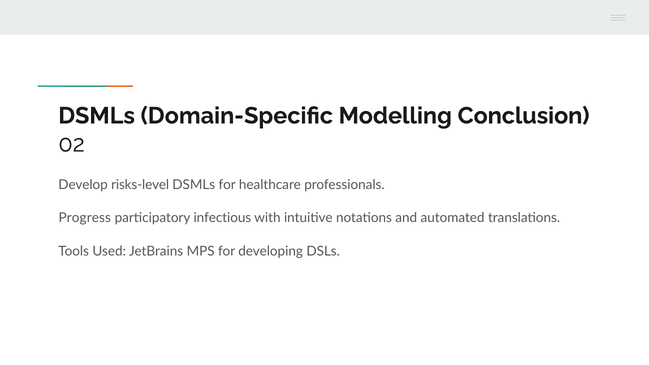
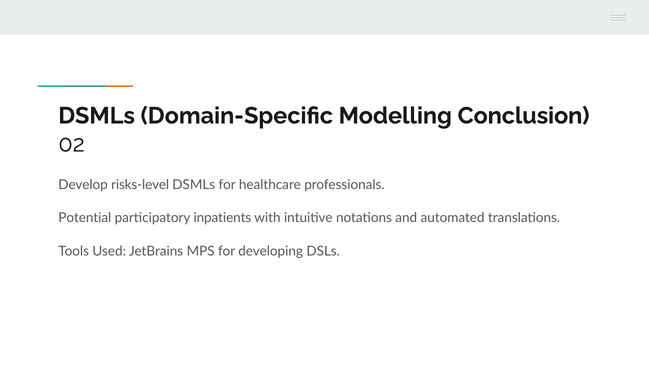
Progress: Progress -> Potential
infectious: infectious -> inpatients
